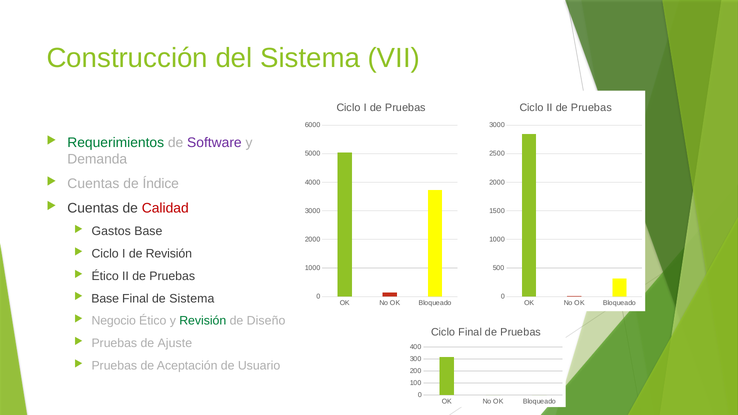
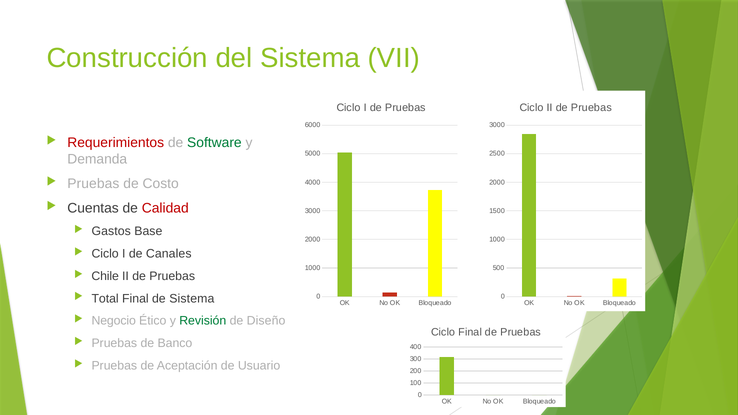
Requerimientos colour: green -> red
Software colour: purple -> green
Cuentas at (93, 184): Cuentas -> Pruebas
Índice: Índice -> Costo
de Revisión: Revisión -> Canales
Ético at (105, 276): Ético -> Chile
Base at (105, 299): Base -> Total
Ajuste: Ajuste -> Banco
